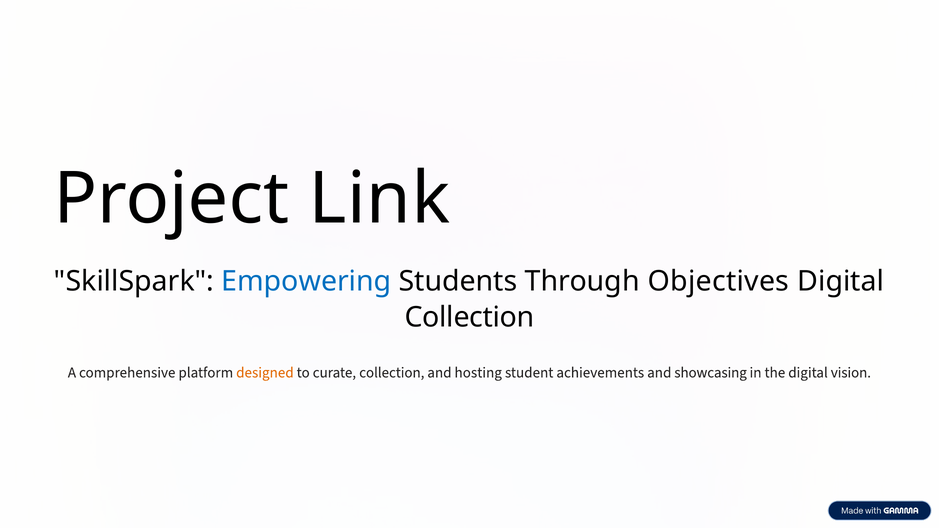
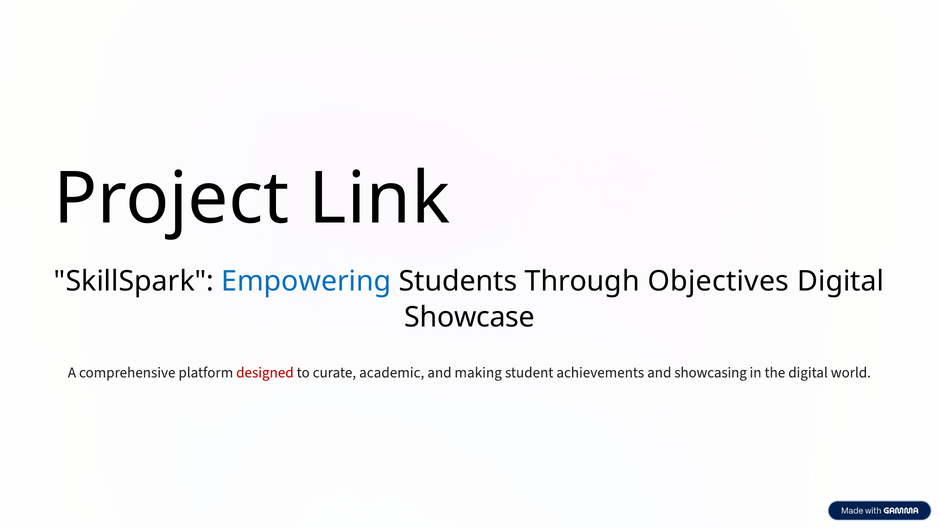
Collection at (470, 317): Collection -> Showcase
designed colour: orange -> red
curate collection: collection -> academic
hosting: hosting -> making
vision: vision -> world
